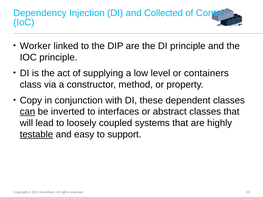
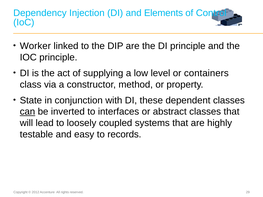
Collected: Collected -> Elements
Copy: Copy -> State
testable underline: present -> none
support: support -> records
